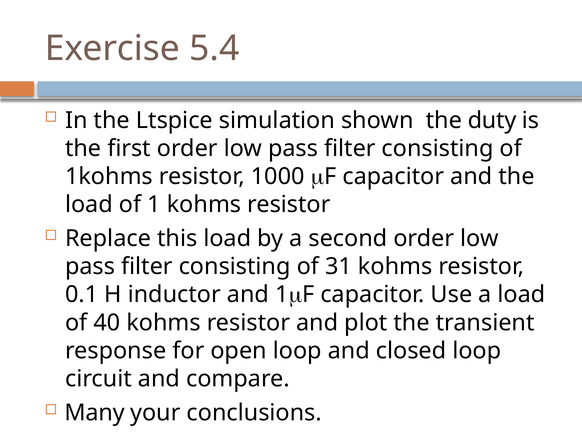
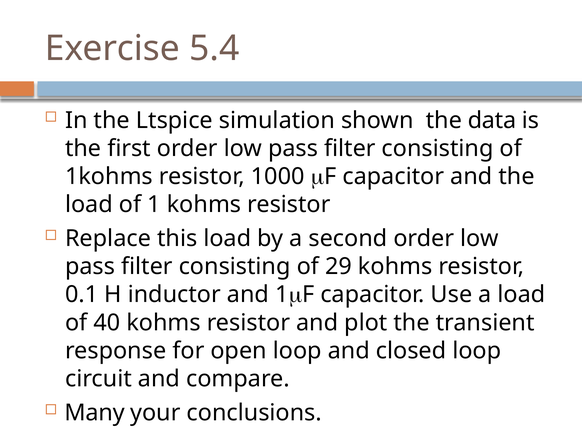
duty: duty -> data
31: 31 -> 29
